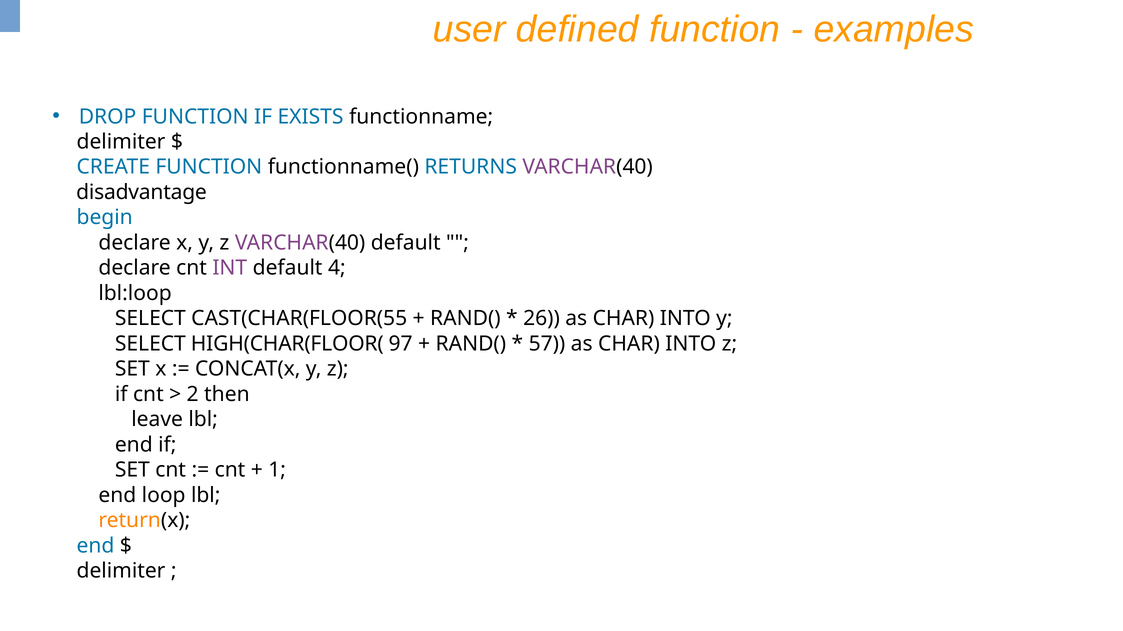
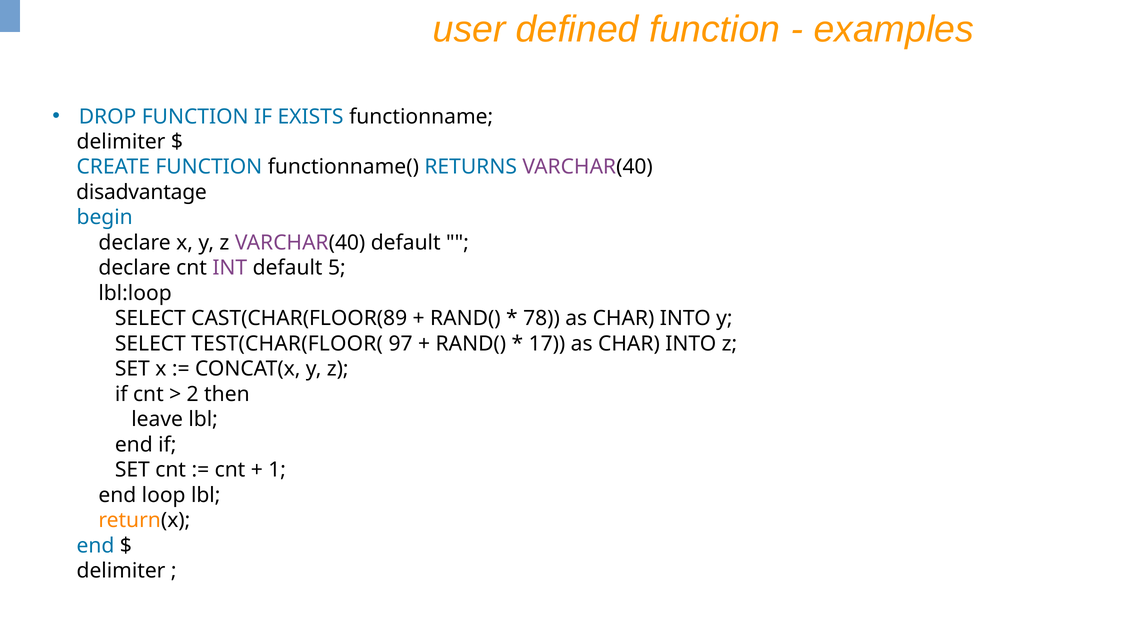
4: 4 -> 5
CAST(CHAR(FLOOR(55: CAST(CHAR(FLOOR(55 -> CAST(CHAR(FLOOR(89
26: 26 -> 78
HIGH(CHAR(FLOOR(: HIGH(CHAR(FLOOR( -> TEST(CHAR(FLOOR(
57: 57 -> 17
